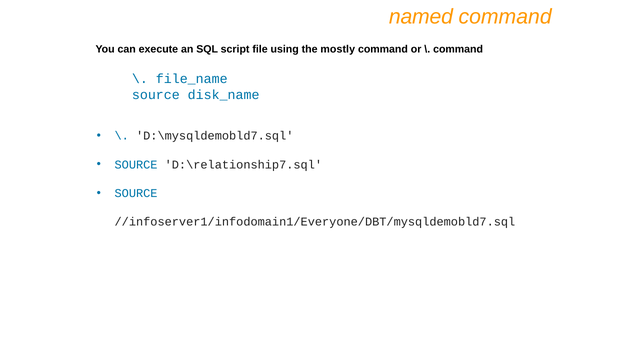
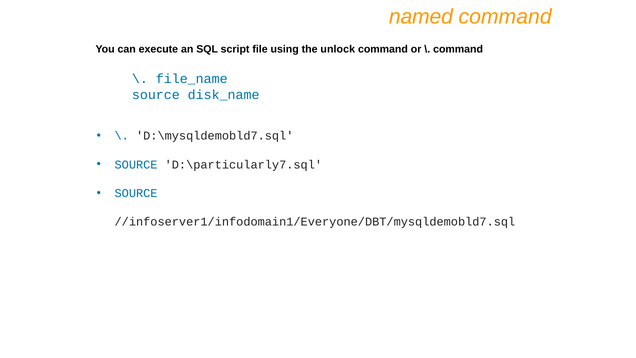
mostly: mostly -> unlock
D:\relationship7.sql: D:\relationship7.sql -> D:\particularly7.sql
